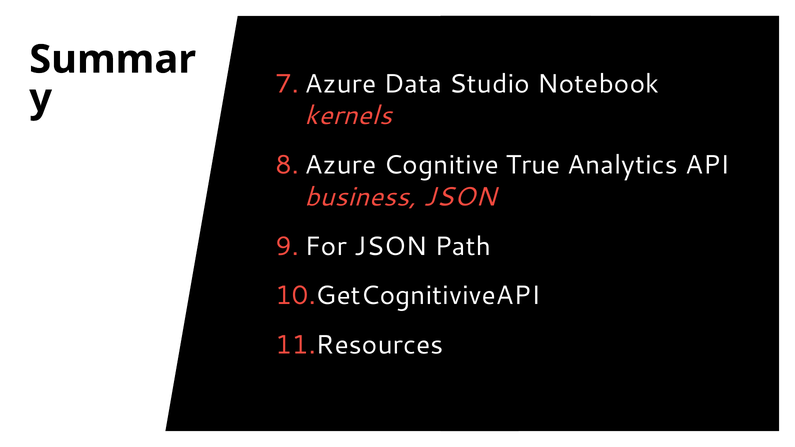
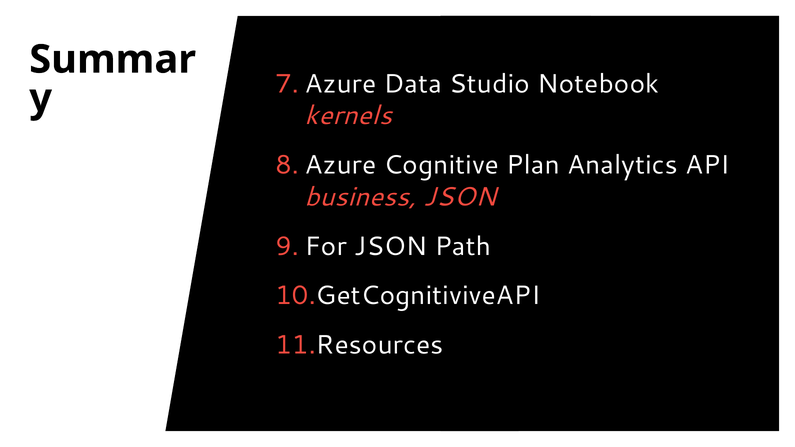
True: True -> Plan
